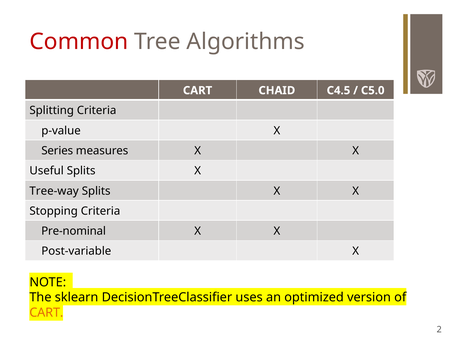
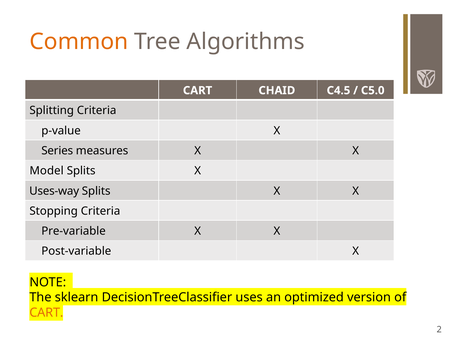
Common colour: red -> orange
Useful: Useful -> Model
Tree-way: Tree-way -> Uses-way
Pre-nominal: Pre-nominal -> Pre-variable
